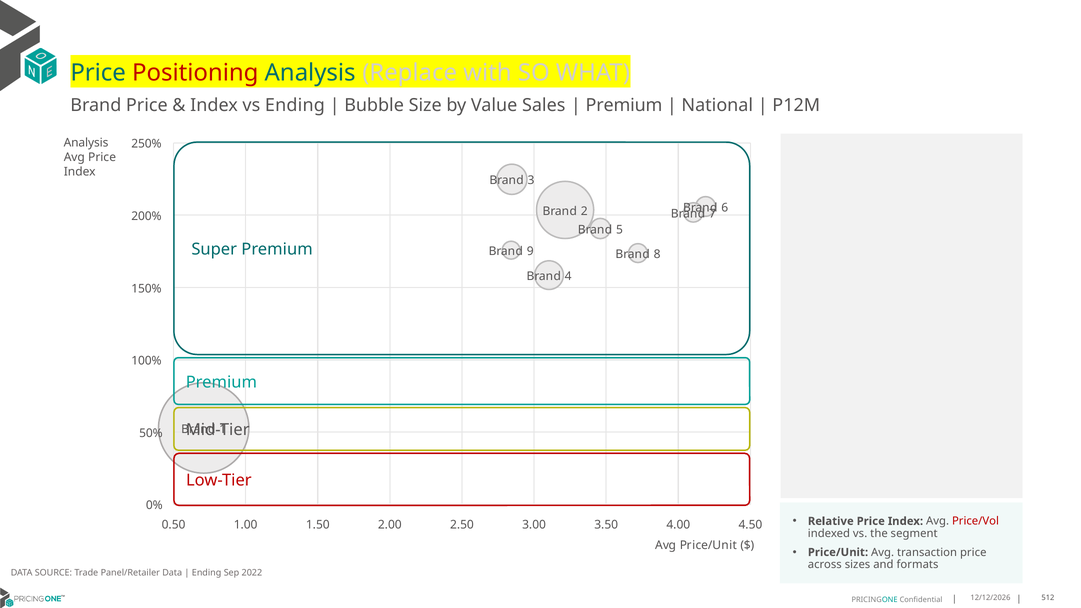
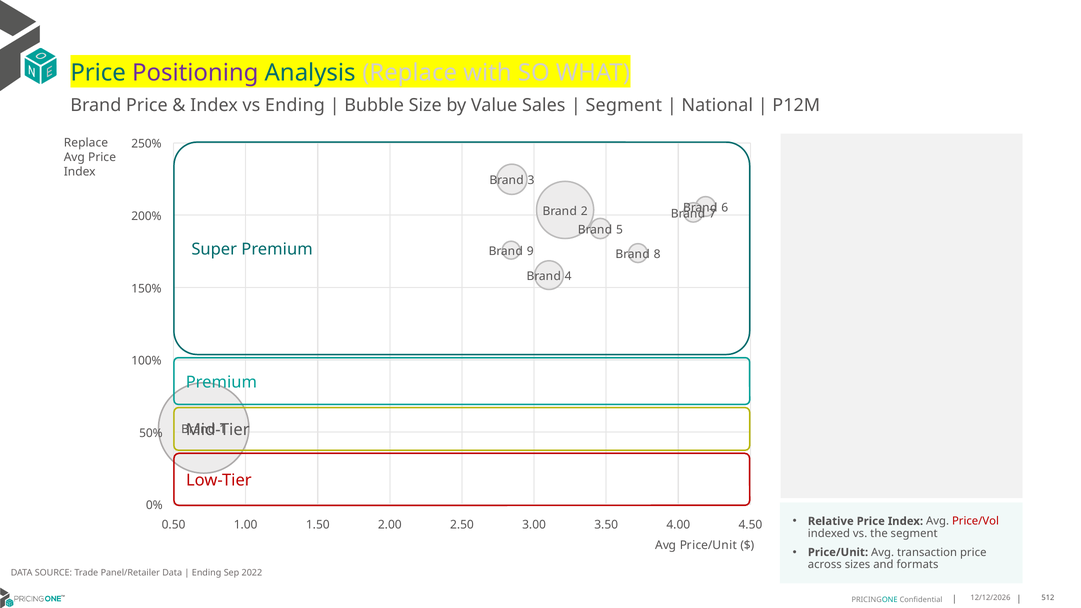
Positioning colour: red -> purple
Premium at (624, 105): Premium -> Segment
Analysis at (86, 143): Analysis -> Replace
